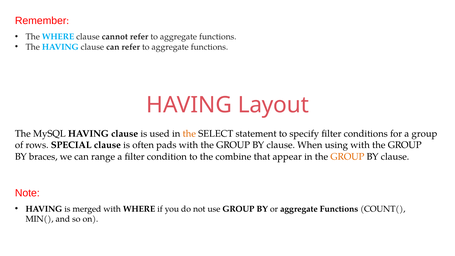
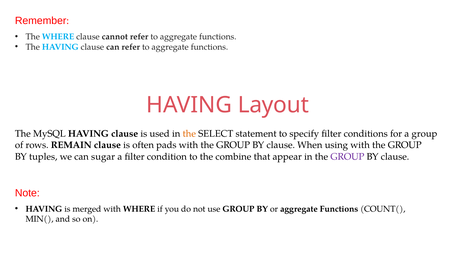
SPECIAL: SPECIAL -> REMAIN
braces: braces -> tuples
range: range -> sugar
GROUP at (347, 157) colour: orange -> purple
